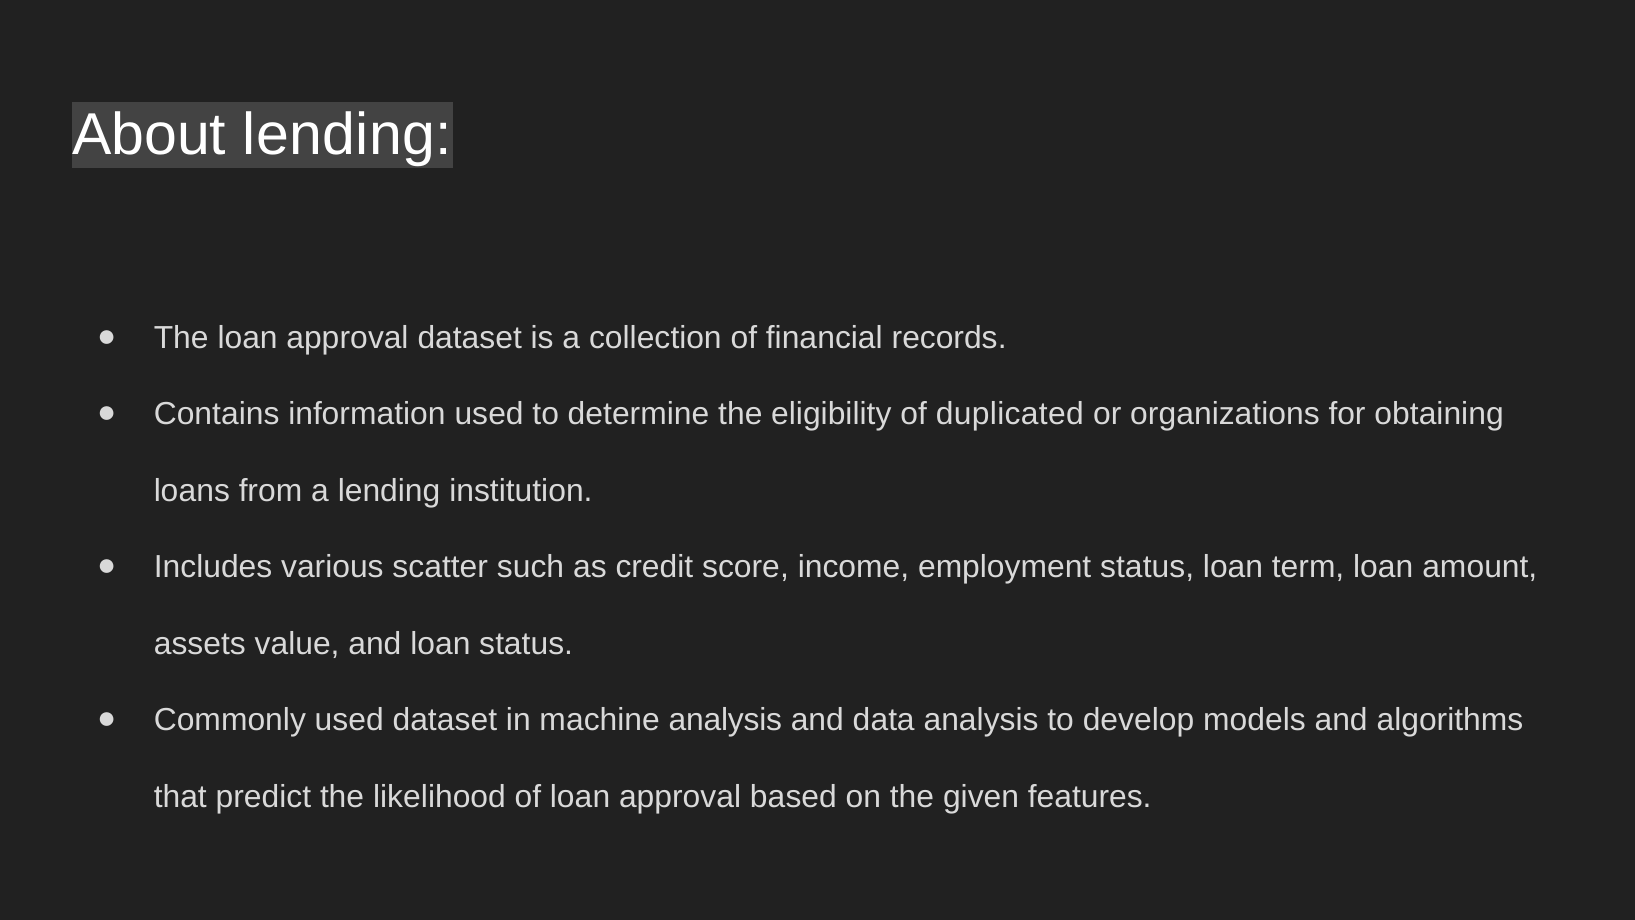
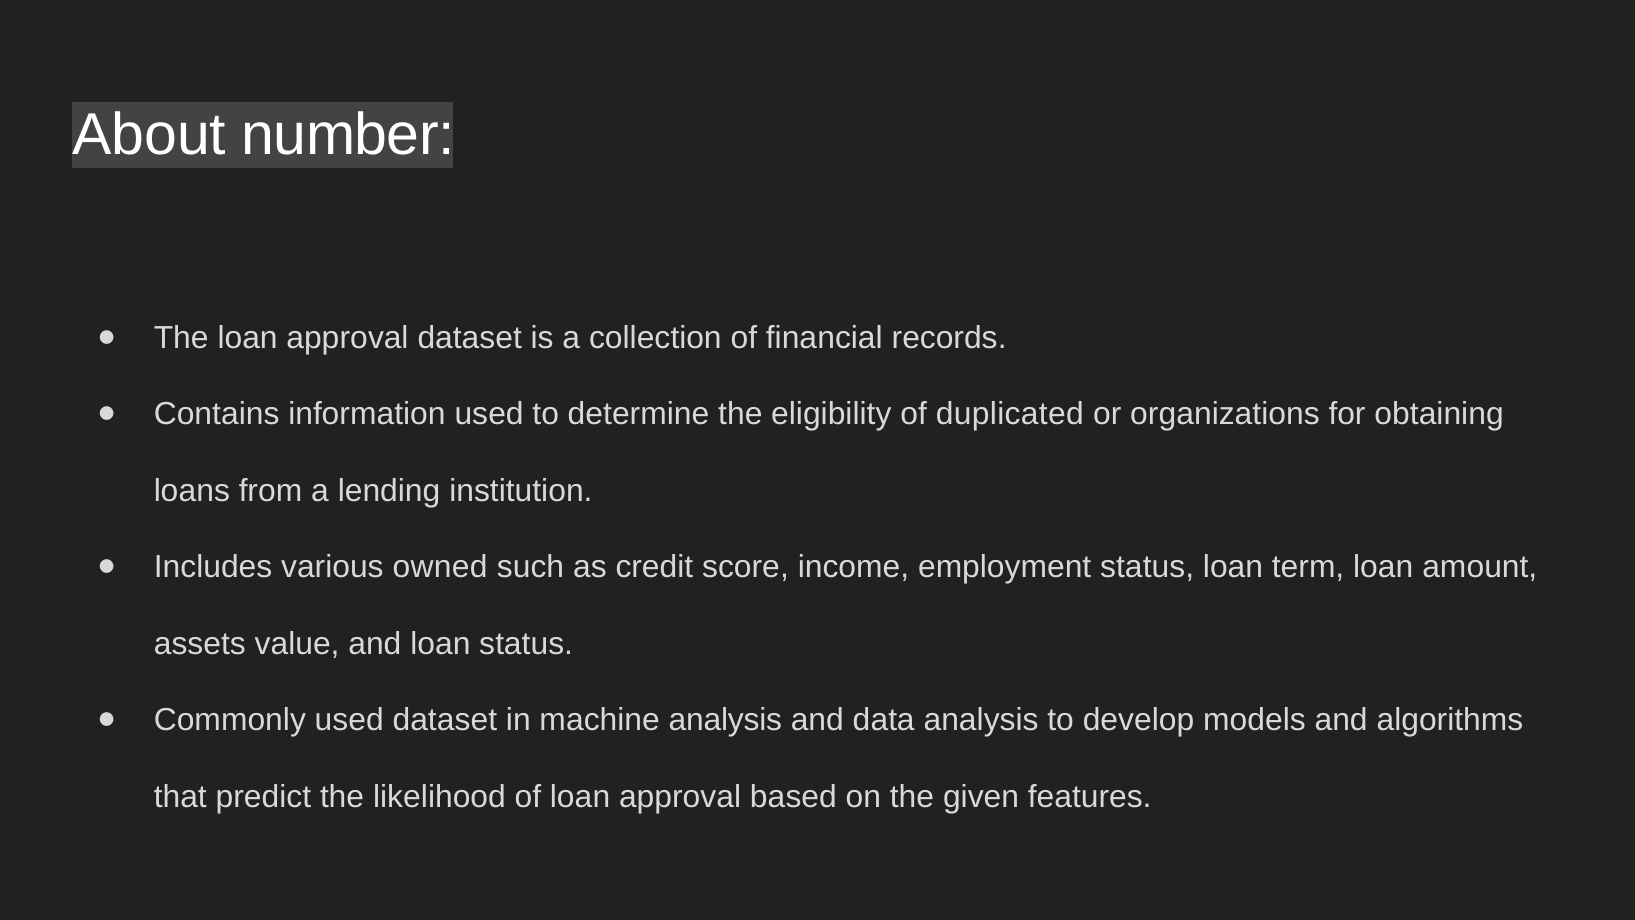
About lending: lending -> number
scatter: scatter -> owned
